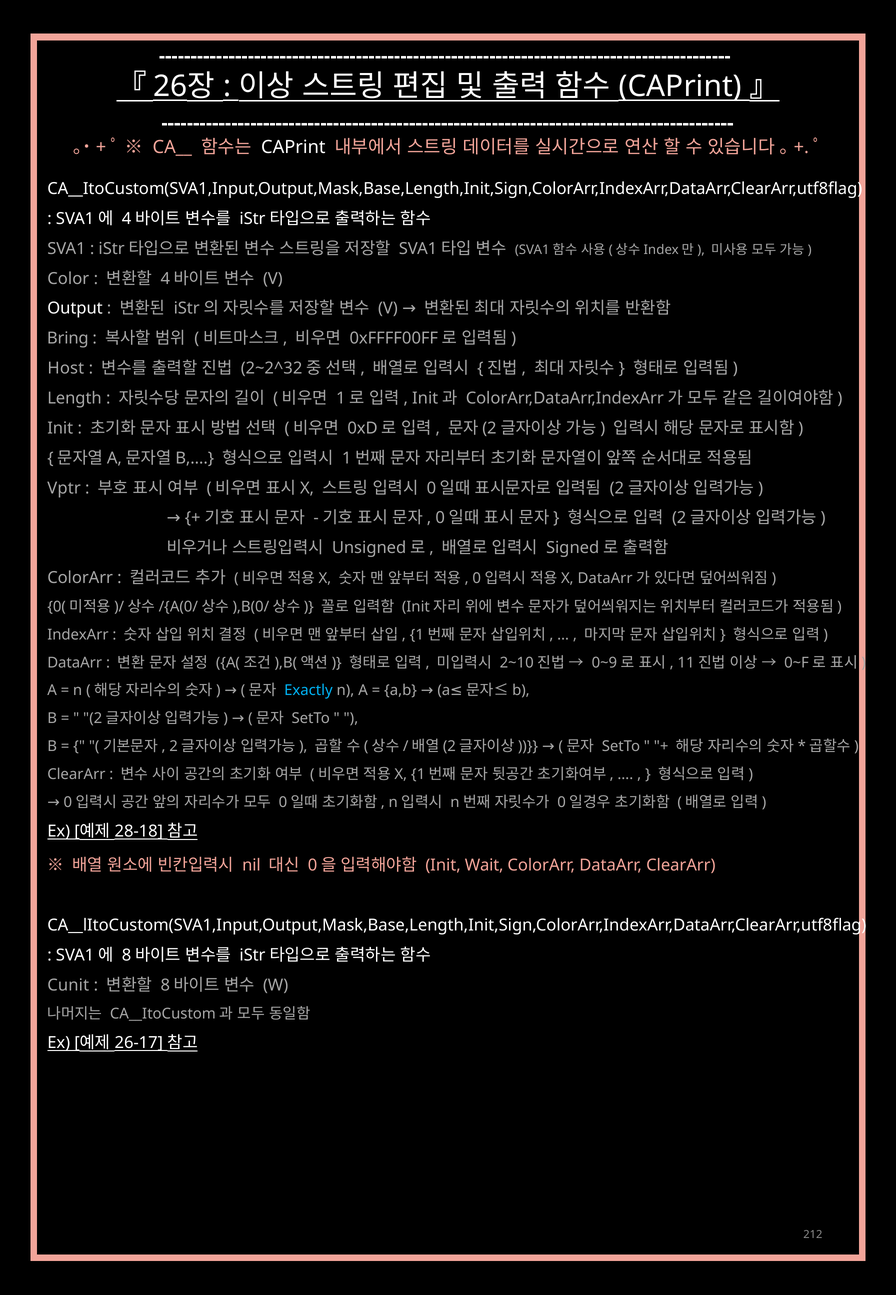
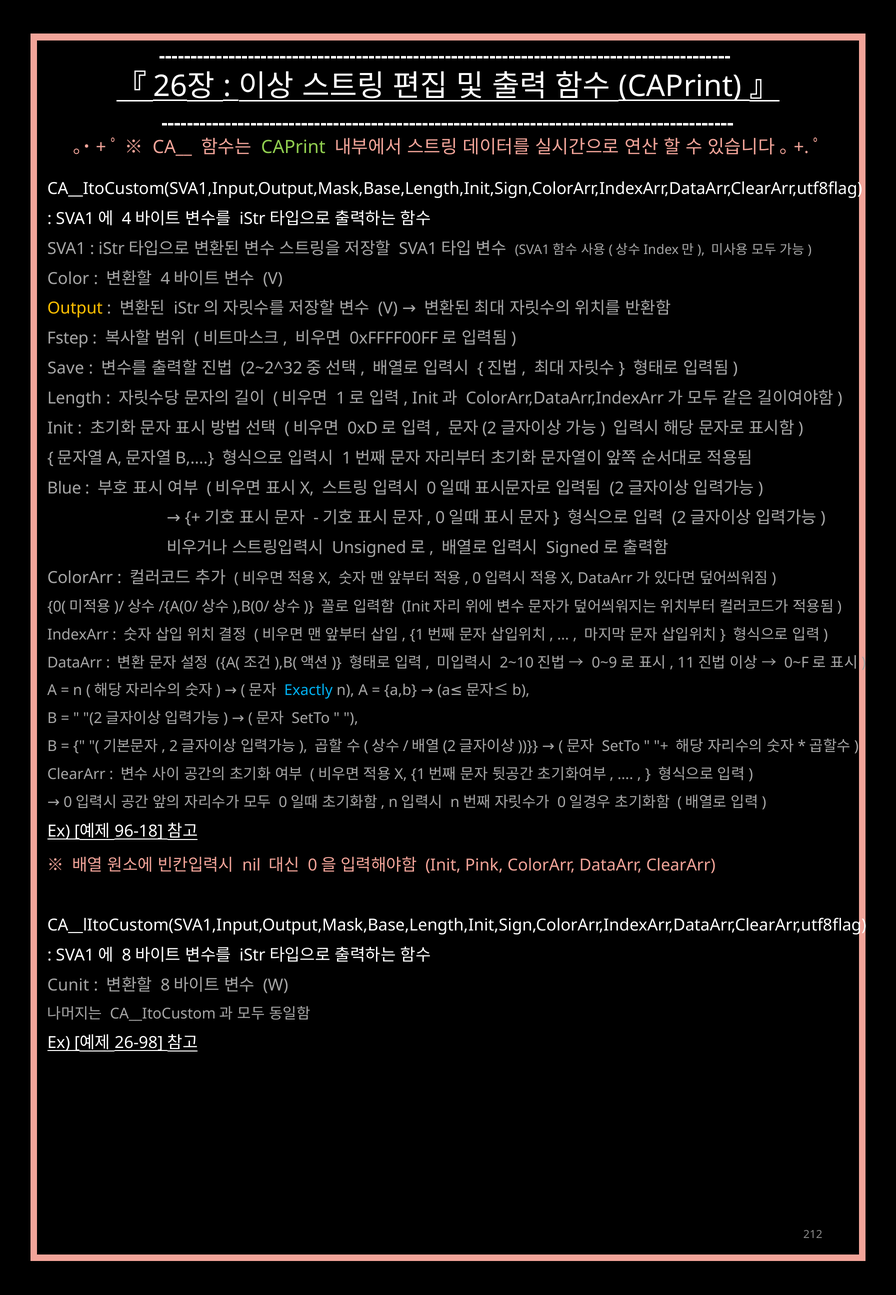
CAPrint at (293, 147) colour: white -> light green
Output colour: white -> yellow
Bring: Bring -> Fstep
Host: Host -> Save
Vptr: Vptr -> Blue
28-18: 28-18 -> 96-18
Wait: Wait -> Pink
26-17: 26-17 -> 26-98
